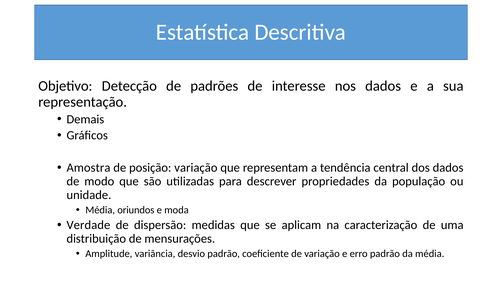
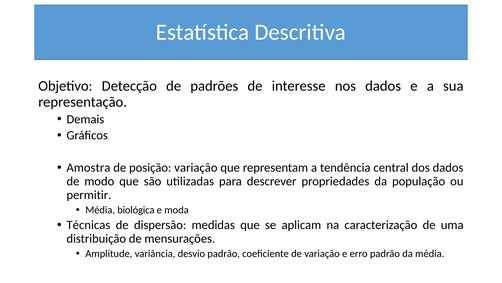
unidade: unidade -> permitir
oriundos: oriundos -> biológica
Verdade: Verdade -> Técnicas
